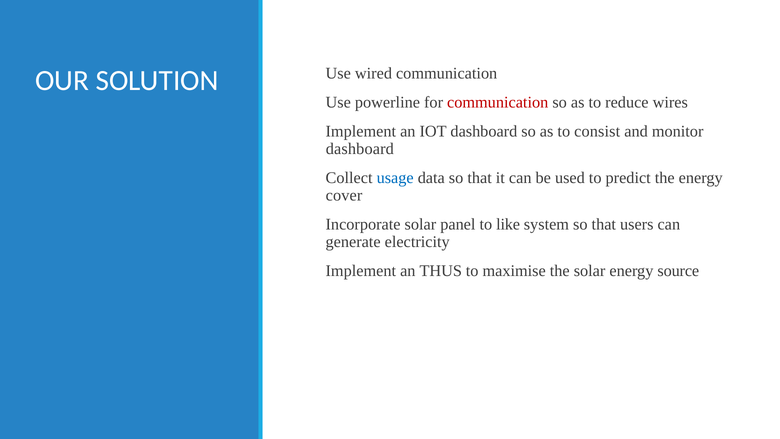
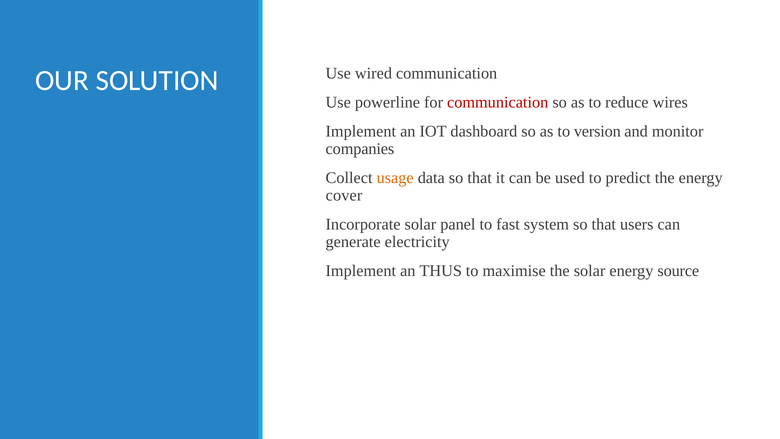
consist: consist -> version
dashboard at (360, 149): dashboard -> companies
usage colour: blue -> orange
like: like -> fast
